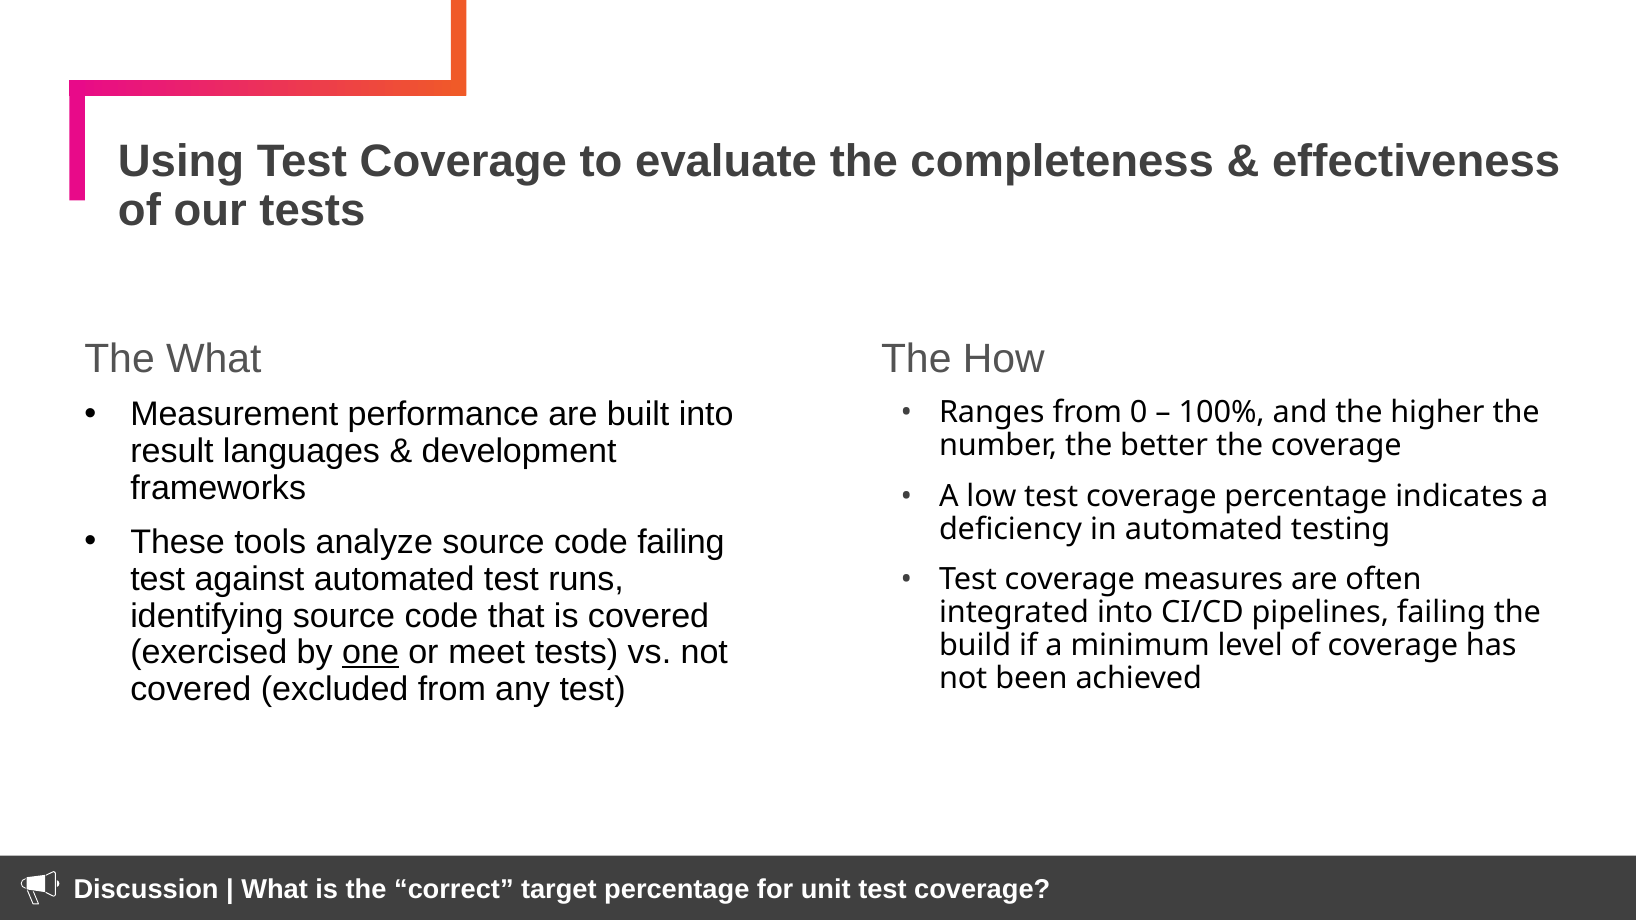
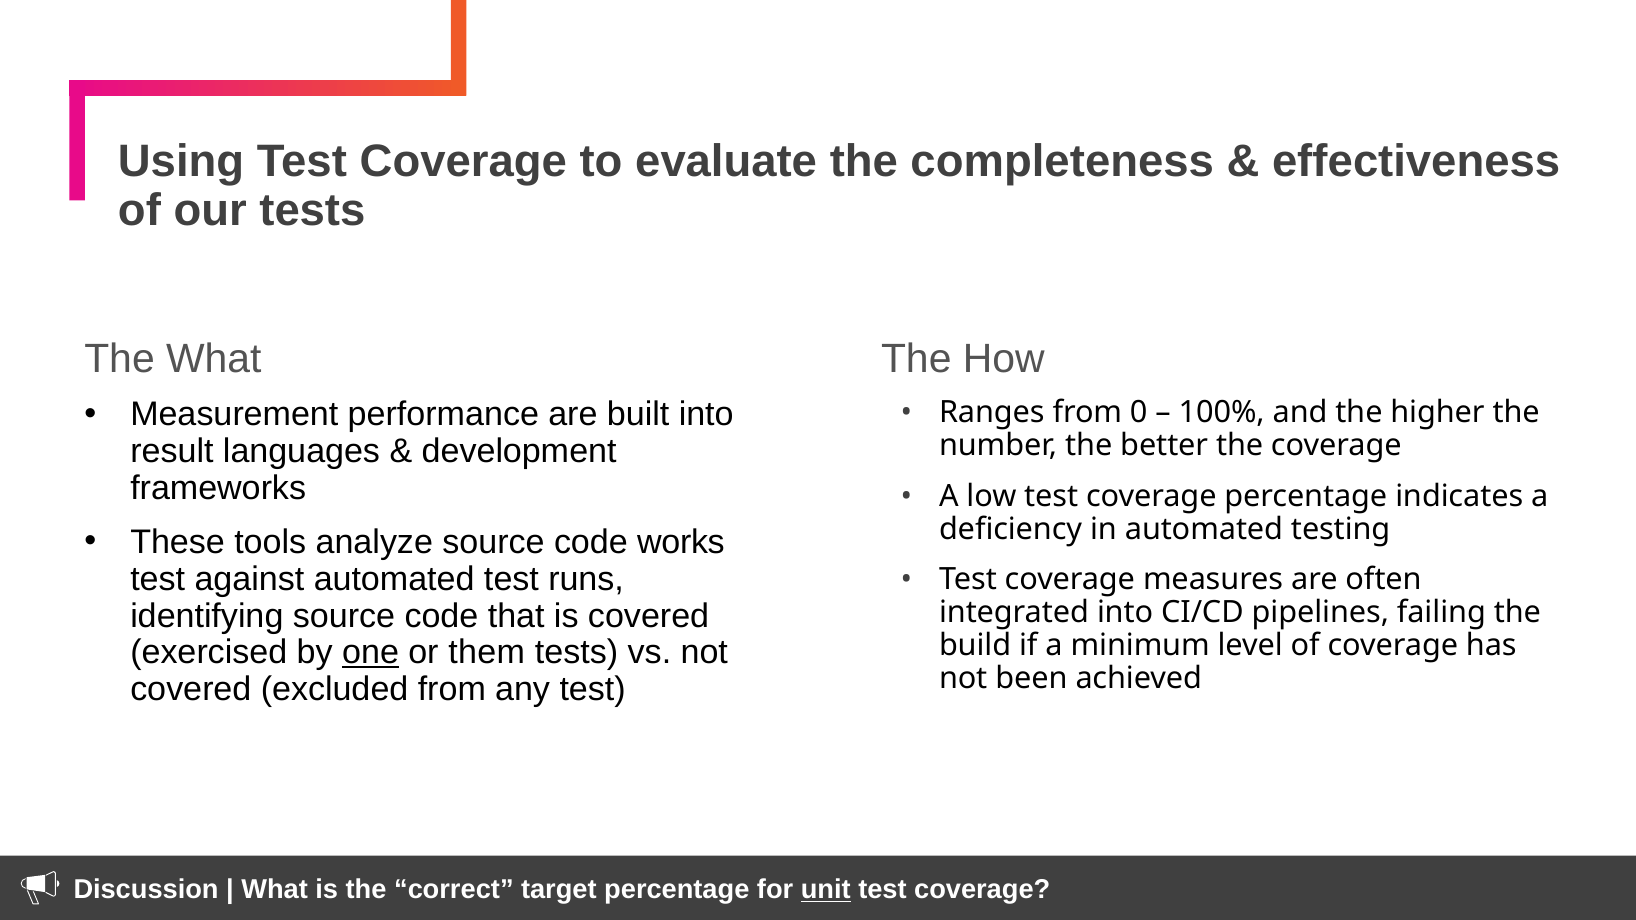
failing: failing -> works
meet: meet -> them
unit underline: none -> present
